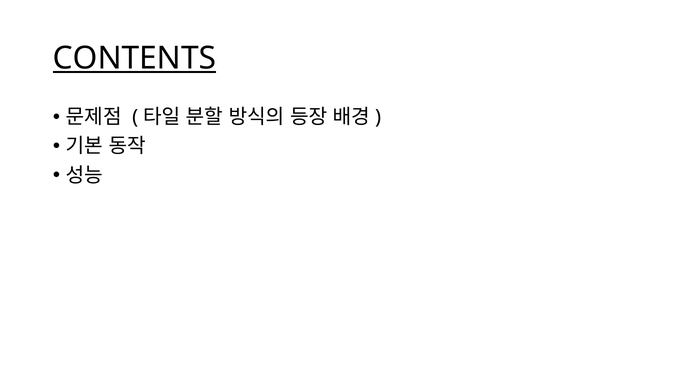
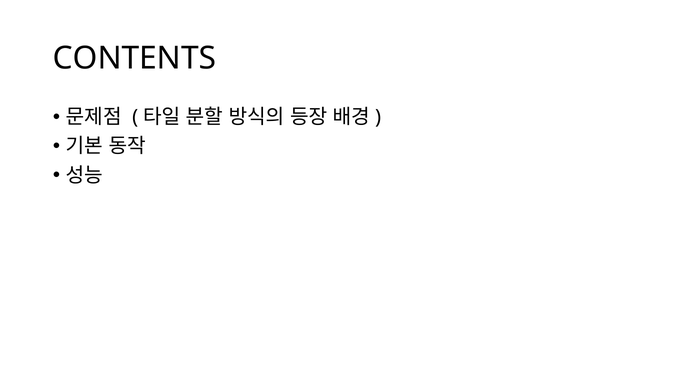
CONTENTS underline: present -> none
